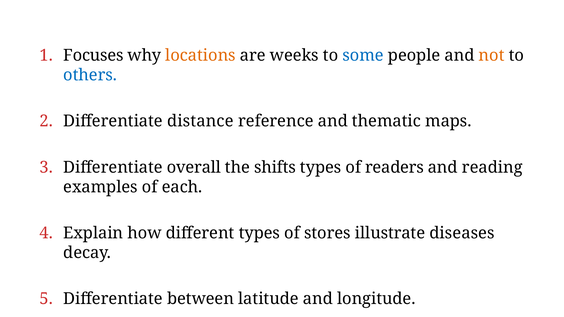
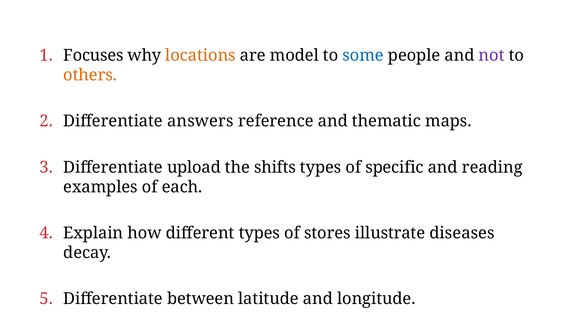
weeks: weeks -> model
not colour: orange -> purple
others colour: blue -> orange
distance: distance -> answers
overall: overall -> upload
readers: readers -> specific
